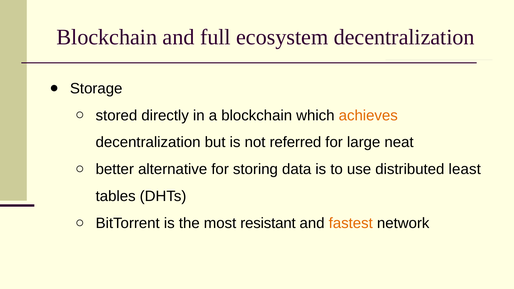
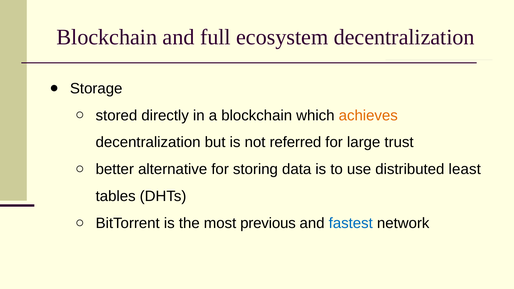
neat: neat -> trust
resistant: resistant -> previous
fastest colour: orange -> blue
